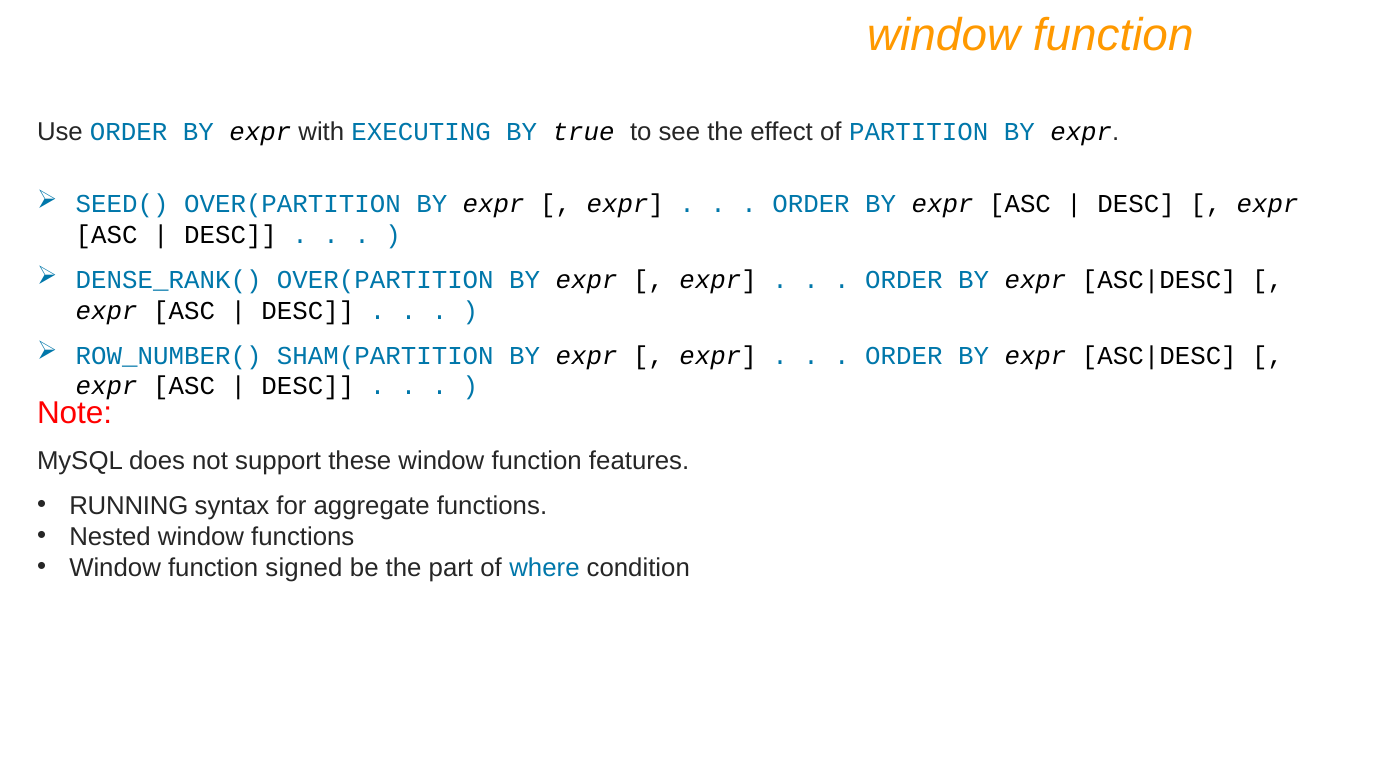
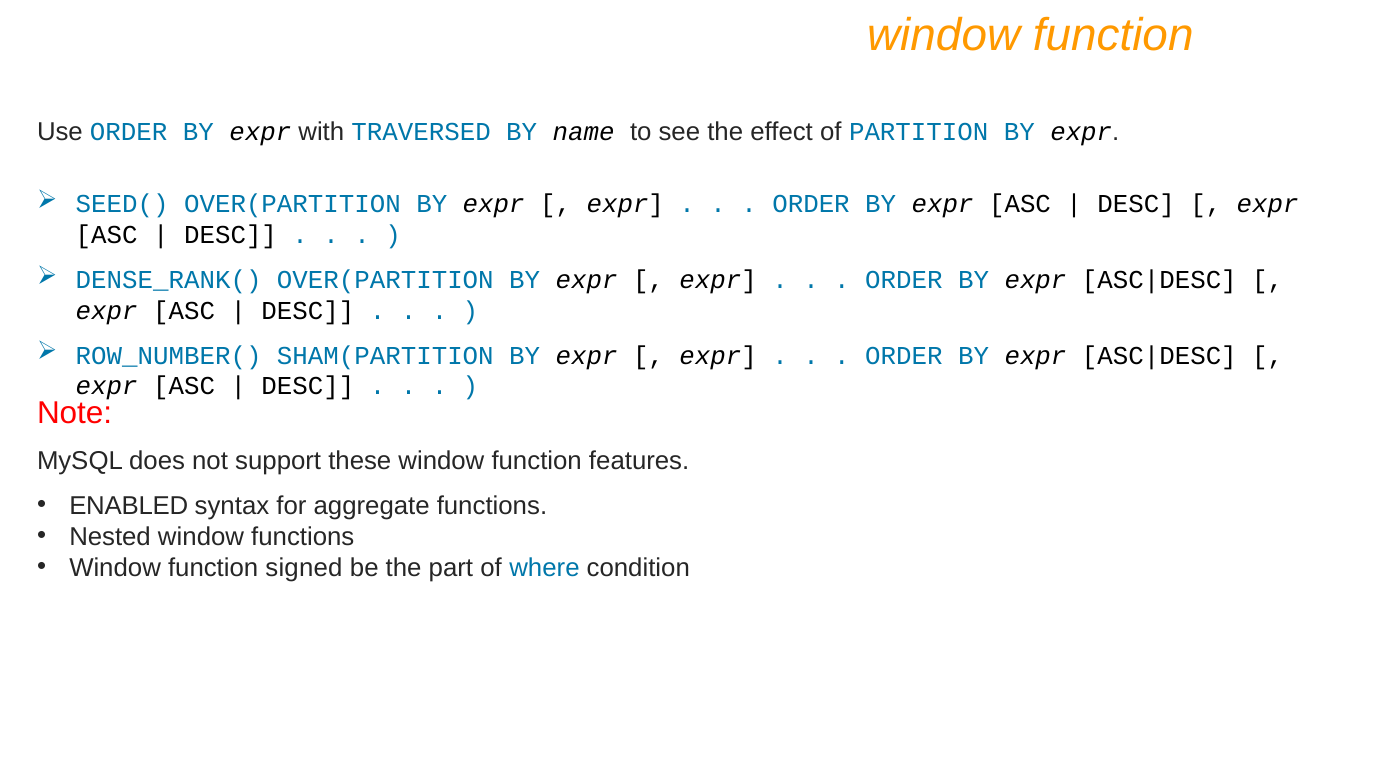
EXECUTING: EXECUTING -> TRAVERSED
true: true -> name
RUNNING: RUNNING -> ENABLED
